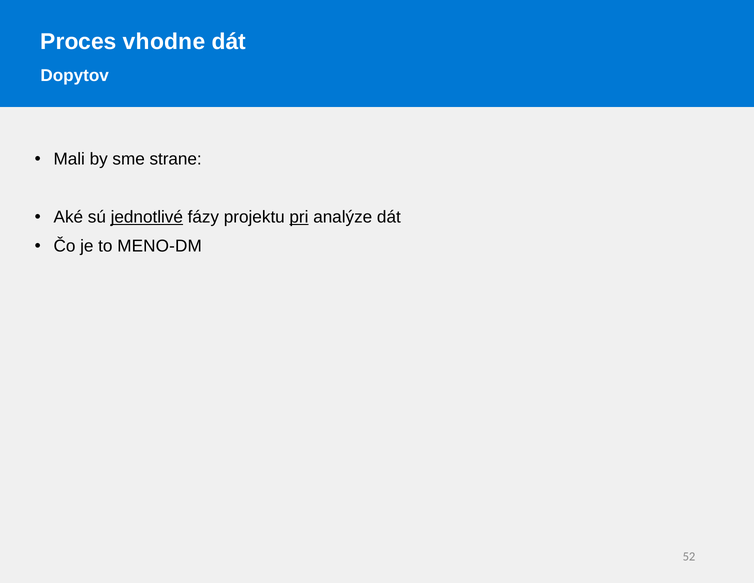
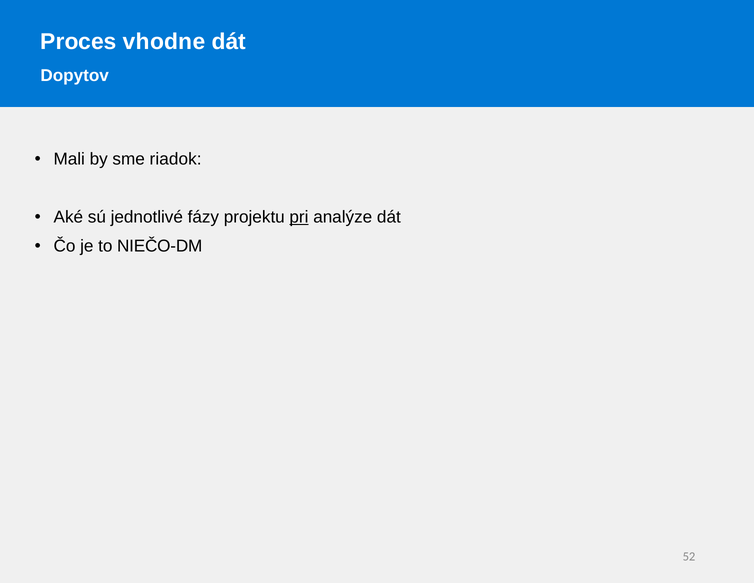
strane: strane -> riadok
jednotlivé underline: present -> none
MENO-DM: MENO-DM -> NIEČO-DM
